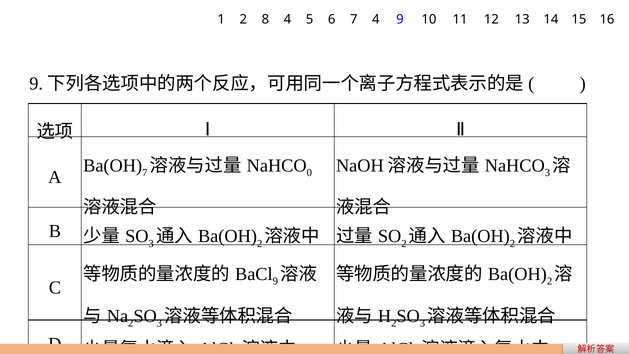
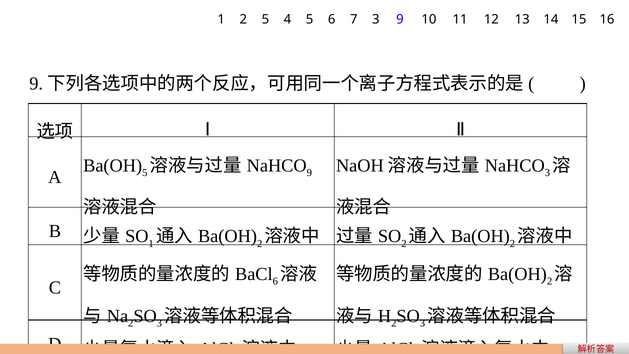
2 8: 8 -> 5
7 4: 4 -> 3
7 at (145, 173): 7 -> 5
0 at (309, 173): 0 -> 9
3 at (151, 244): 3 -> 1
9 at (275, 281): 9 -> 6
